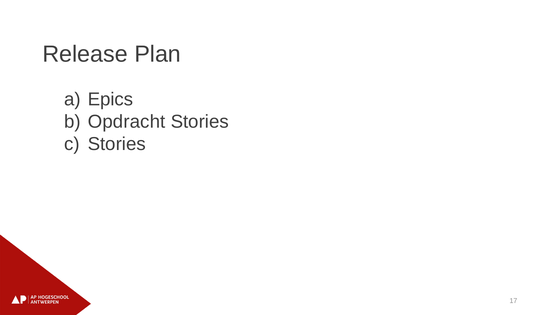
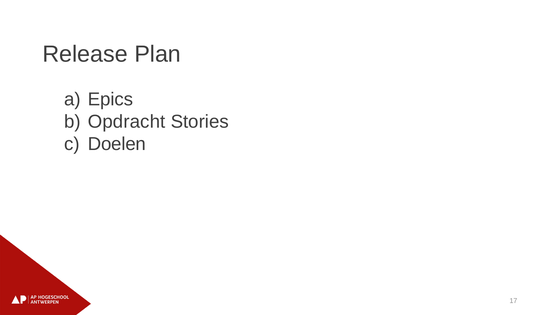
Stories at (117, 144): Stories -> Doelen
